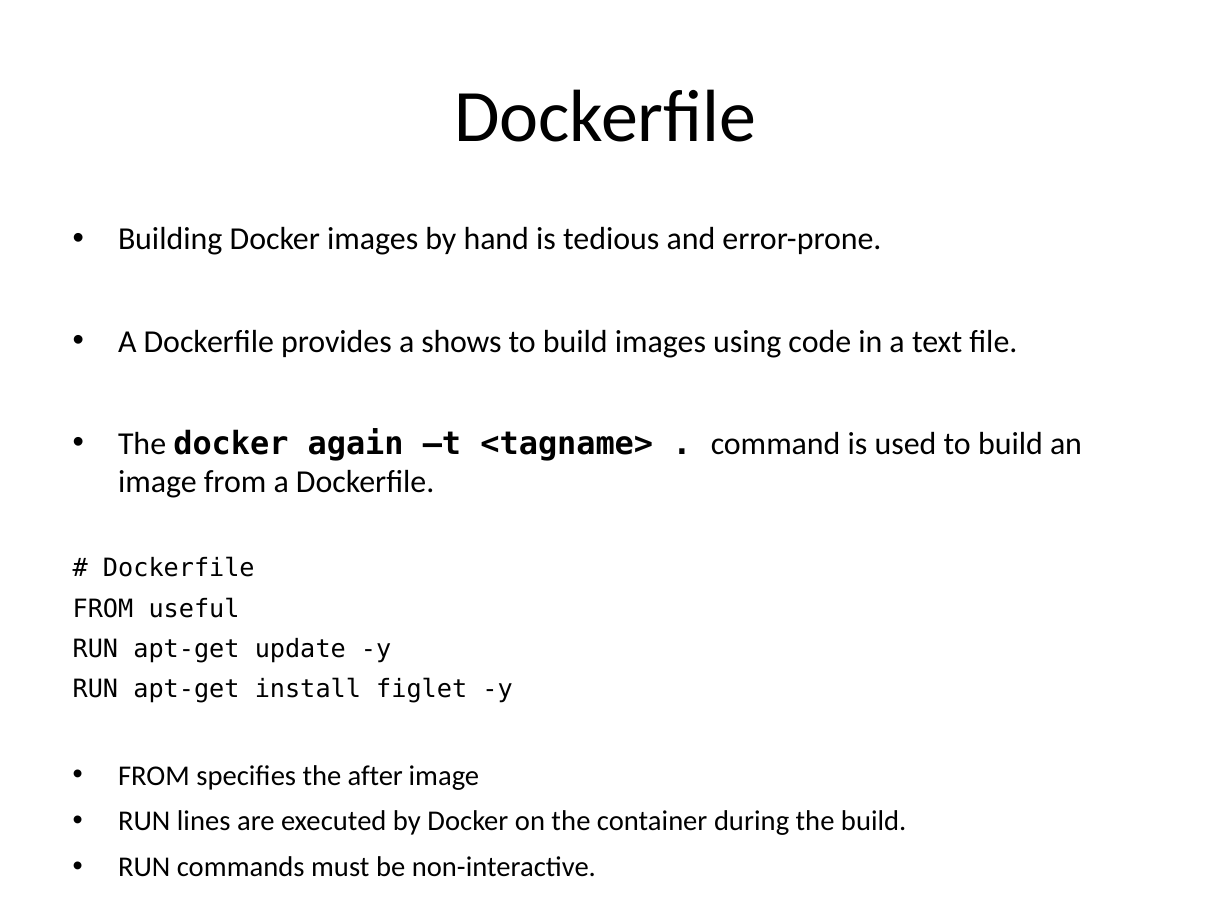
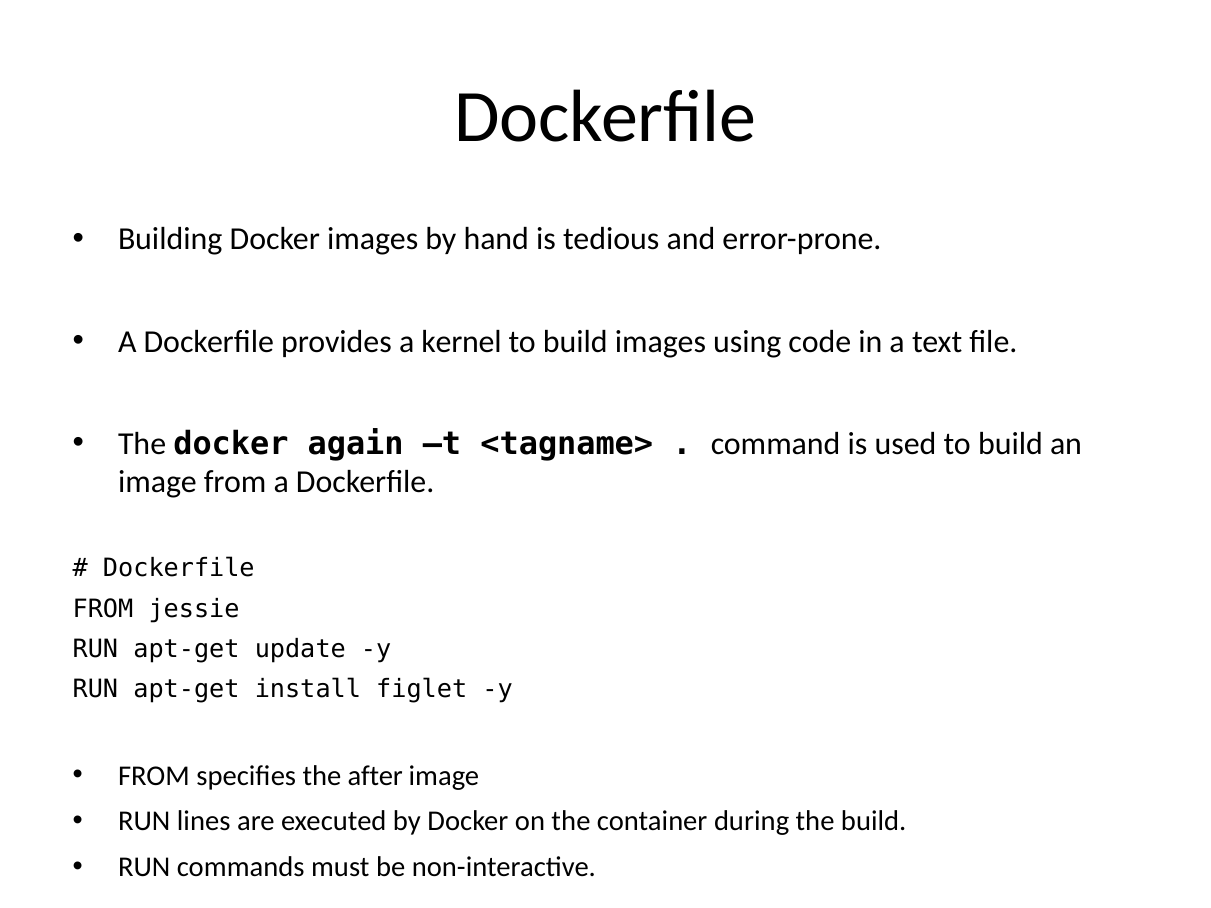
shows: shows -> kernel
useful: useful -> jessie
